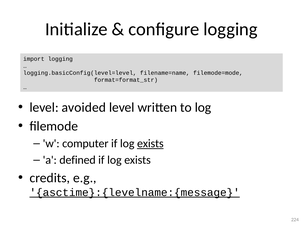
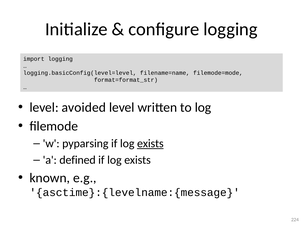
computer: computer -> pyparsing
credits: credits -> known
asctime}:{levelname:{message underline: present -> none
